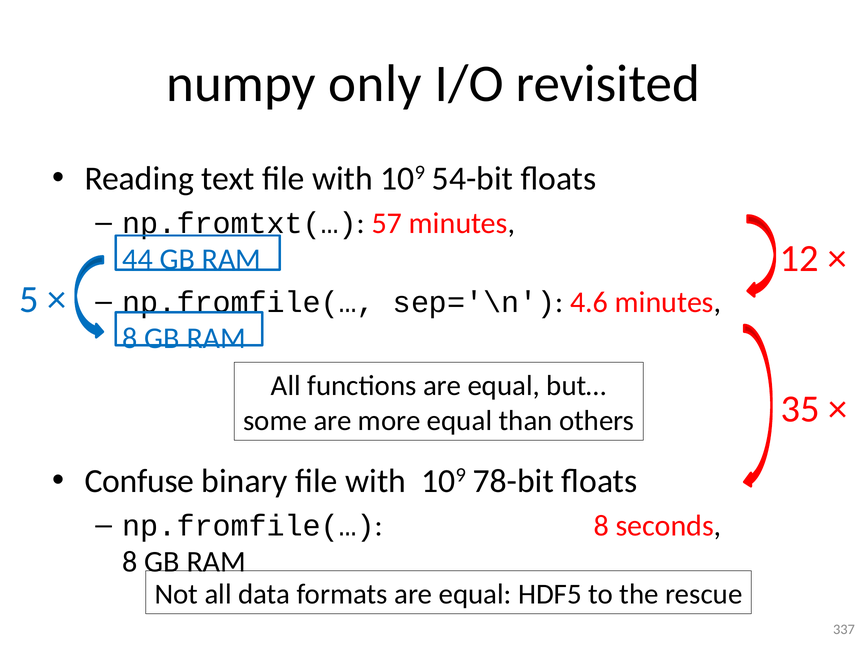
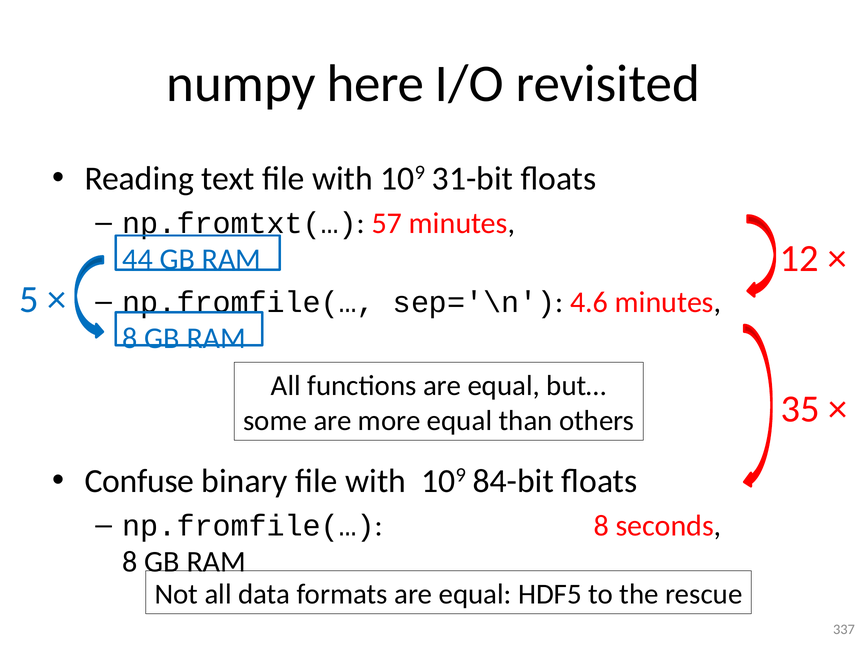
only: only -> here
54-bit: 54-bit -> 31-bit
78-bit: 78-bit -> 84-bit
